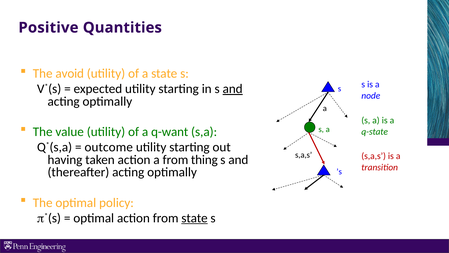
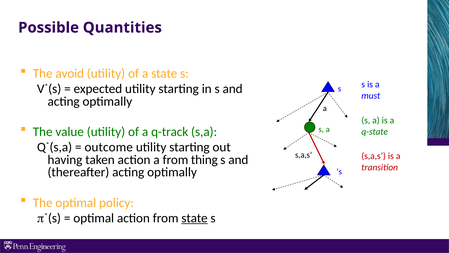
Positive: Positive -> Possible
and at (233, 89) underline: present -> none
node: node -> must
q-want: q-want -> q-track
